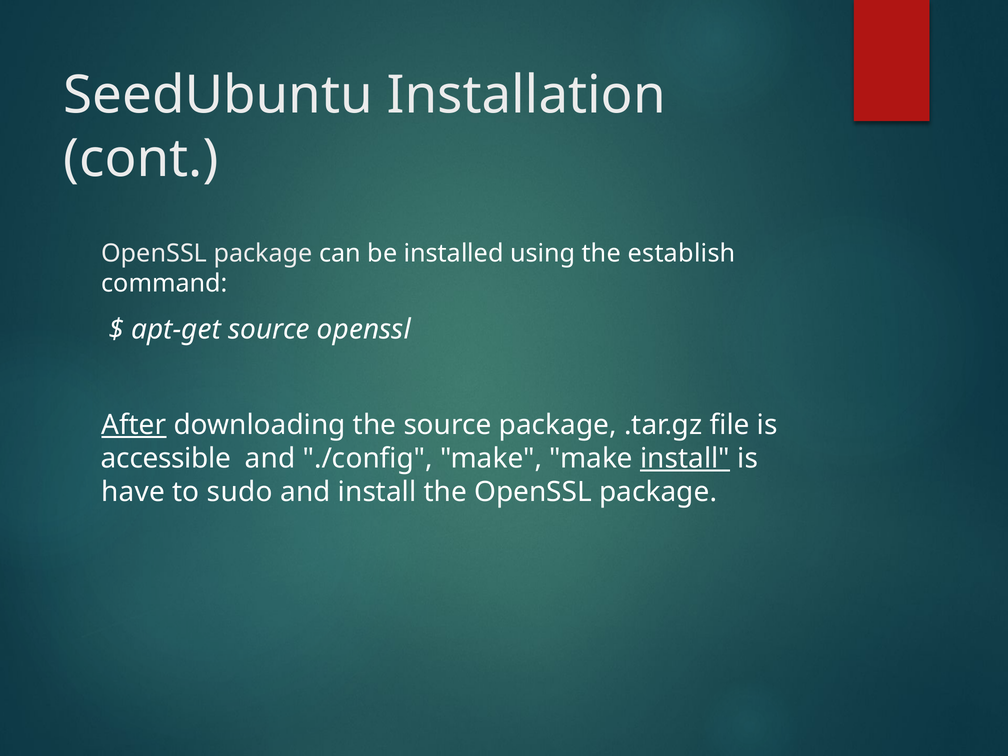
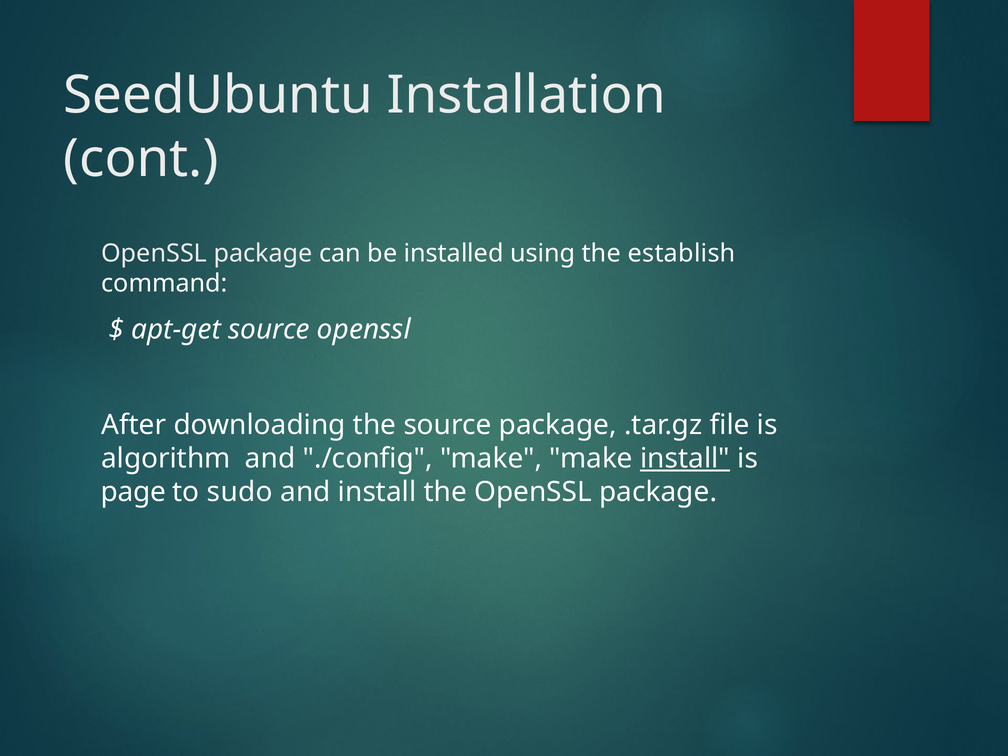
After underline: present -> none
accessible: accessible -> algorithm
have: have -> page
